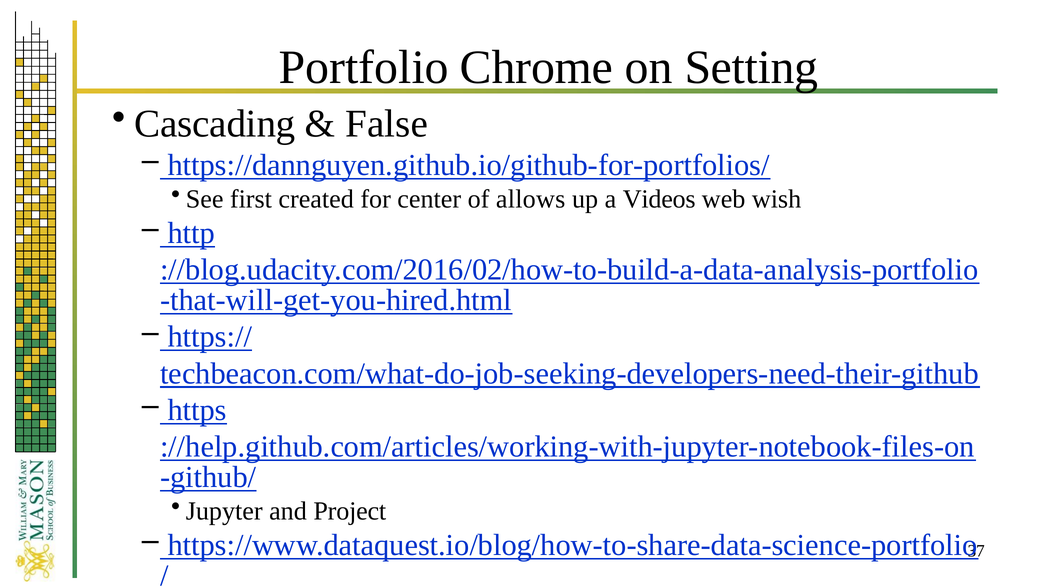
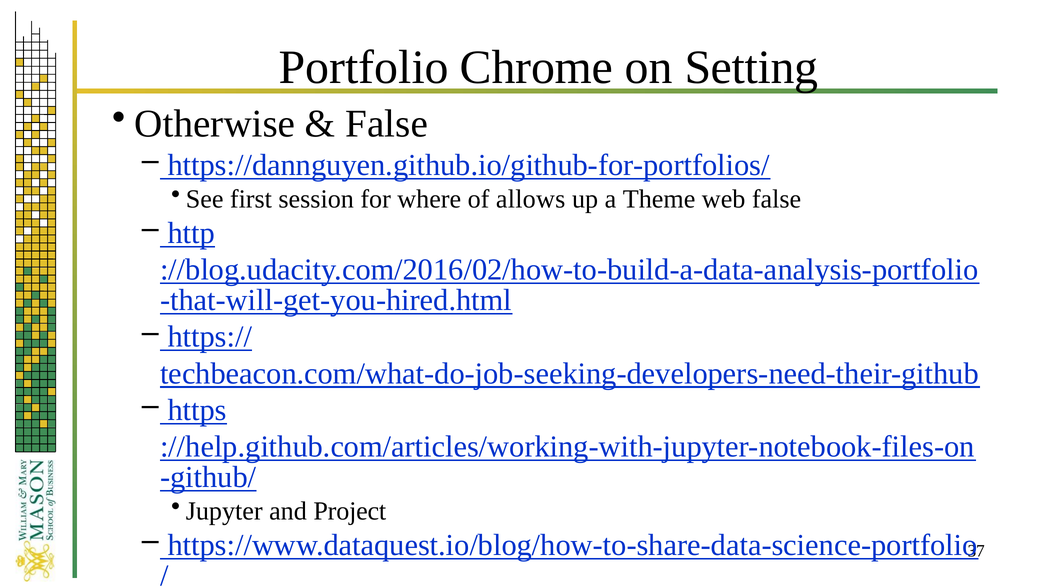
Cascading: Cascading -> Otherwise
created: created -> session
center: center -> where
Videos: Videos -> Theme
web wish: wish -> false
